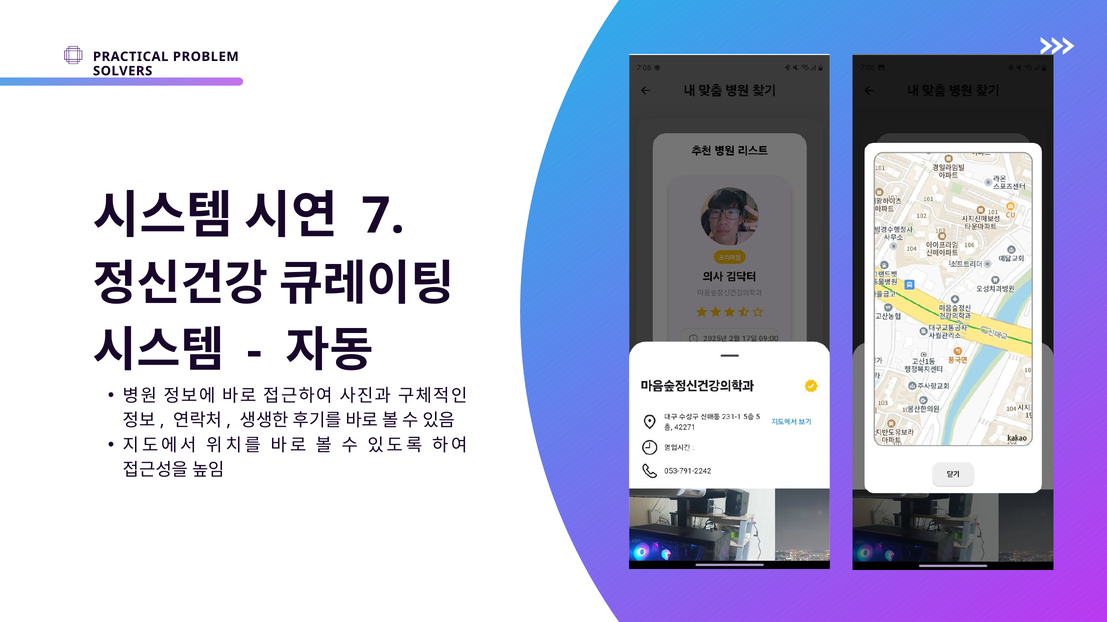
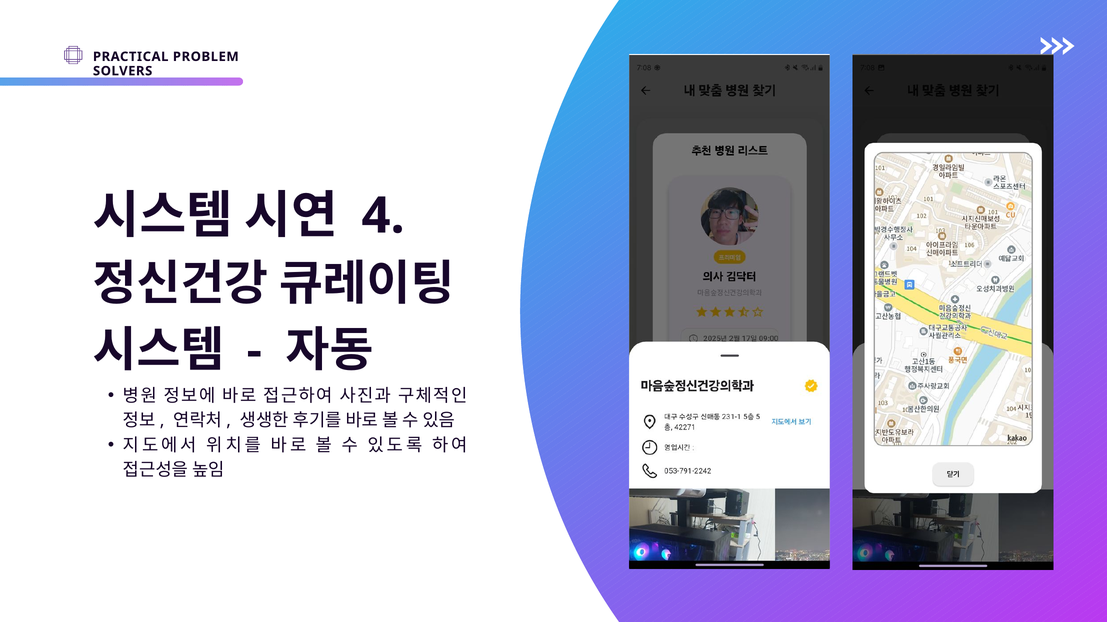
7: 7 -> 4
